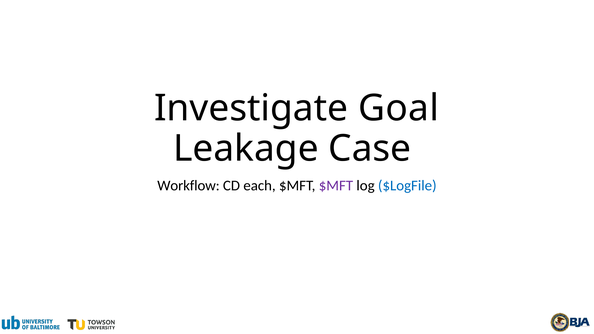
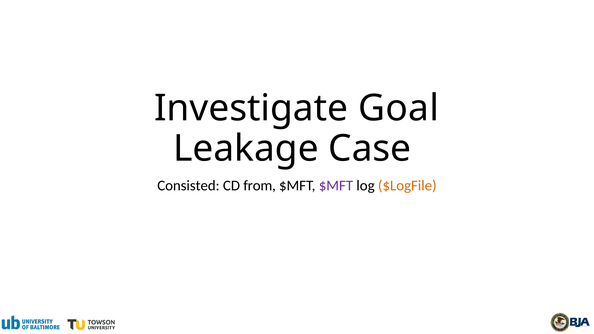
Workflow: Workflow -> Consisted
each: each -> from
$LogFile colour: blue -> orange
